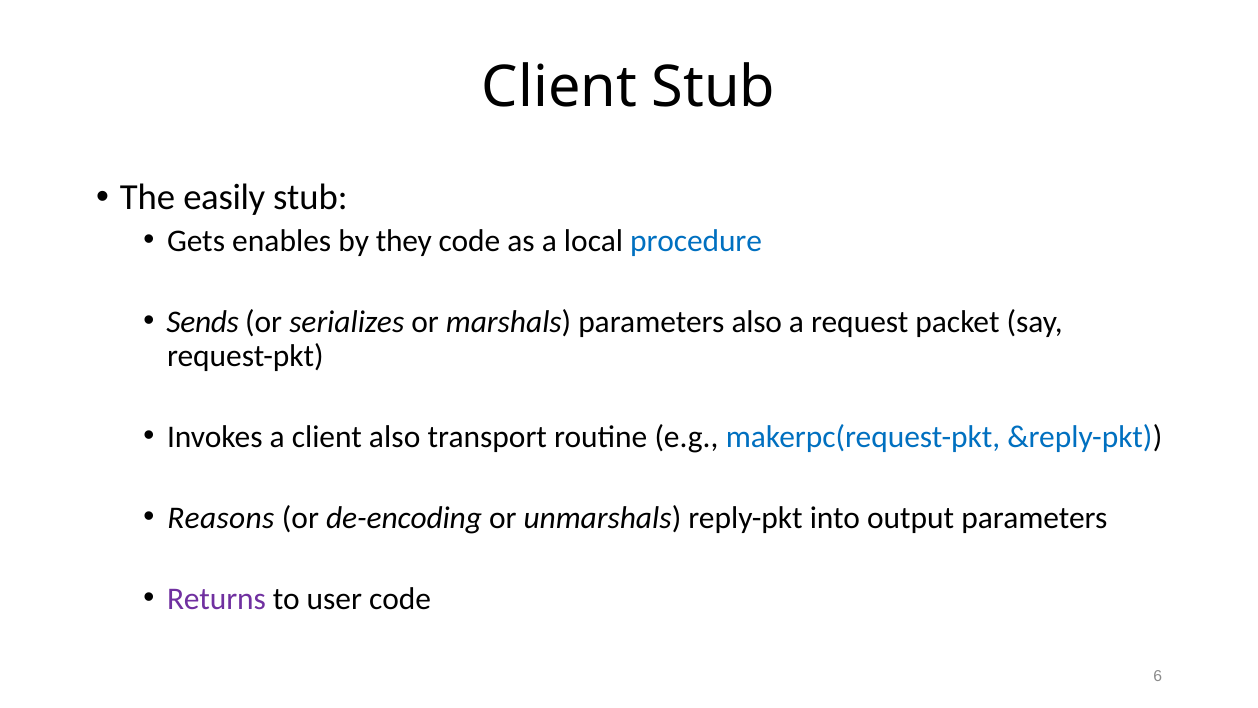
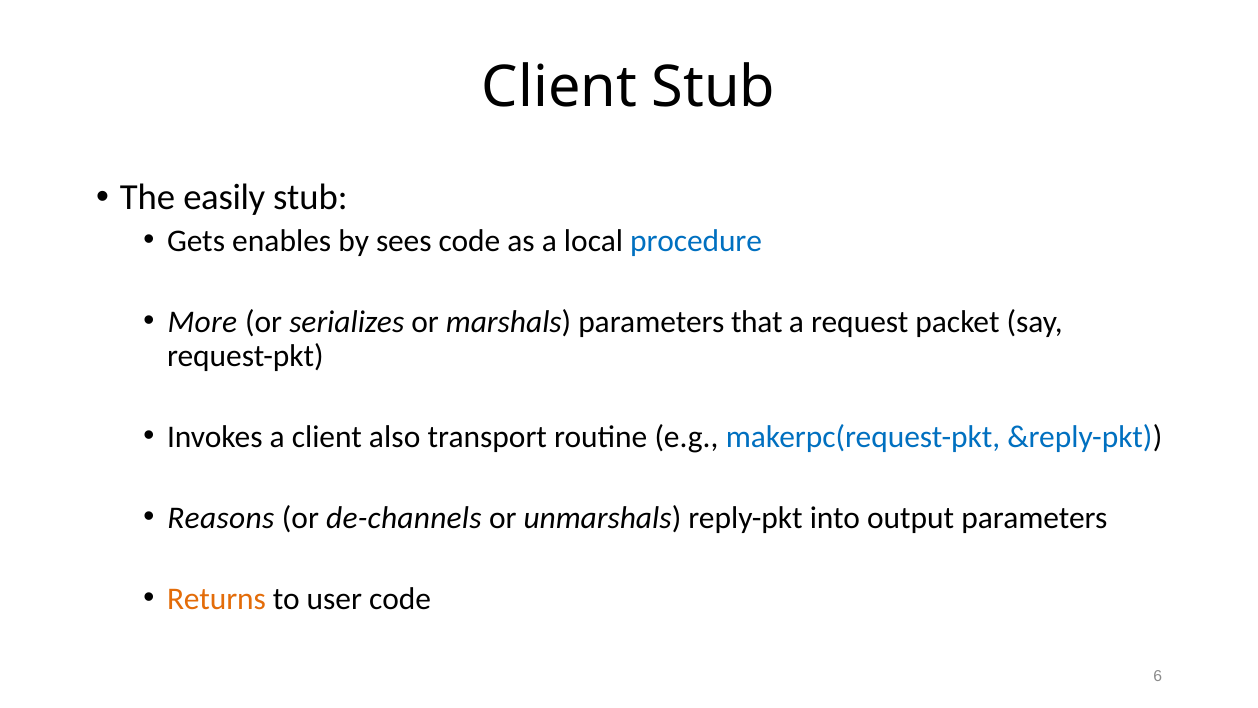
they: they -> sees
Sends: Sends -> More
parameters also: also -> that
de-encoding: de-encoding -> de-channels
Returns colour: purple -> orange
